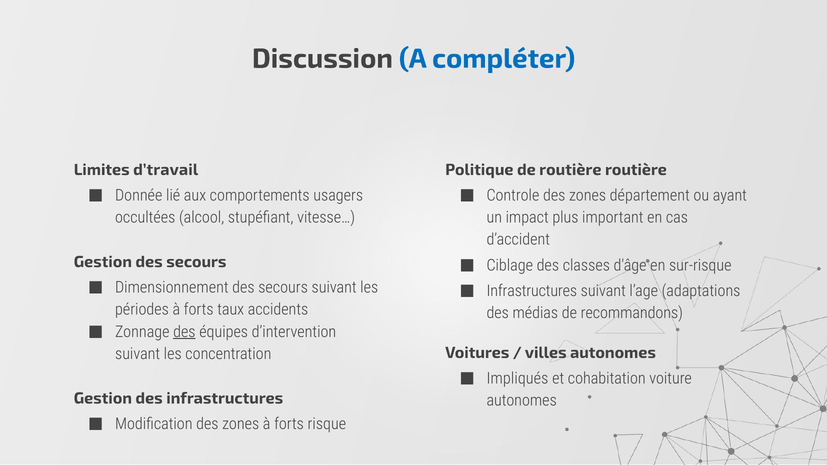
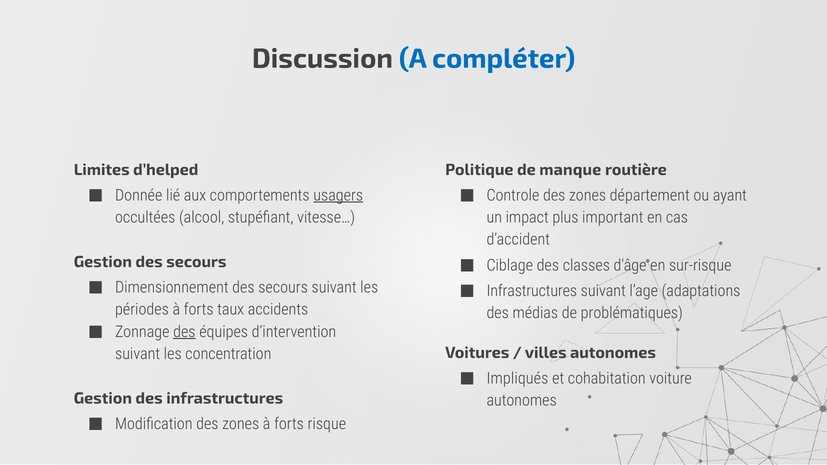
d’travail: d’travail -> d’helped
de routière: routière -> manque
usagers underline: none -> present
recommandons: recommandons -> problématiques
